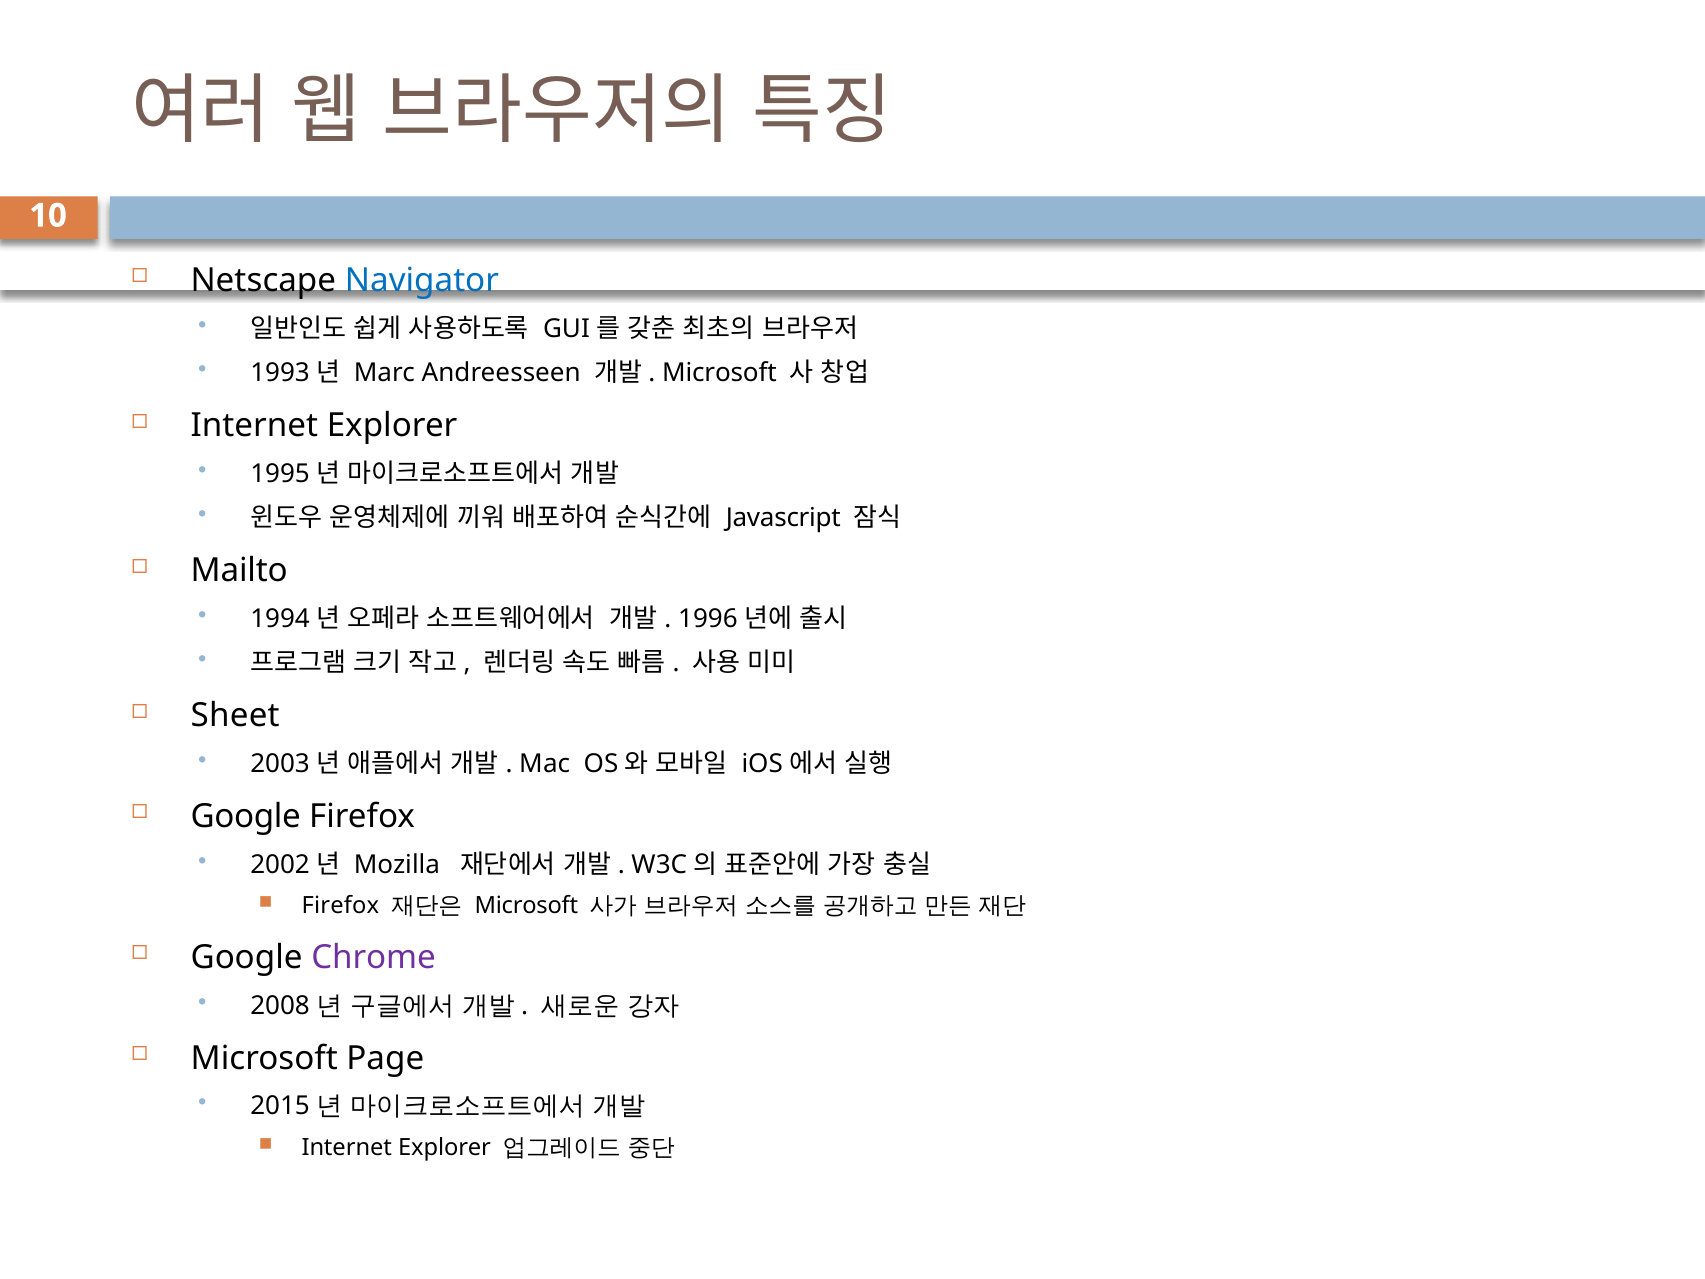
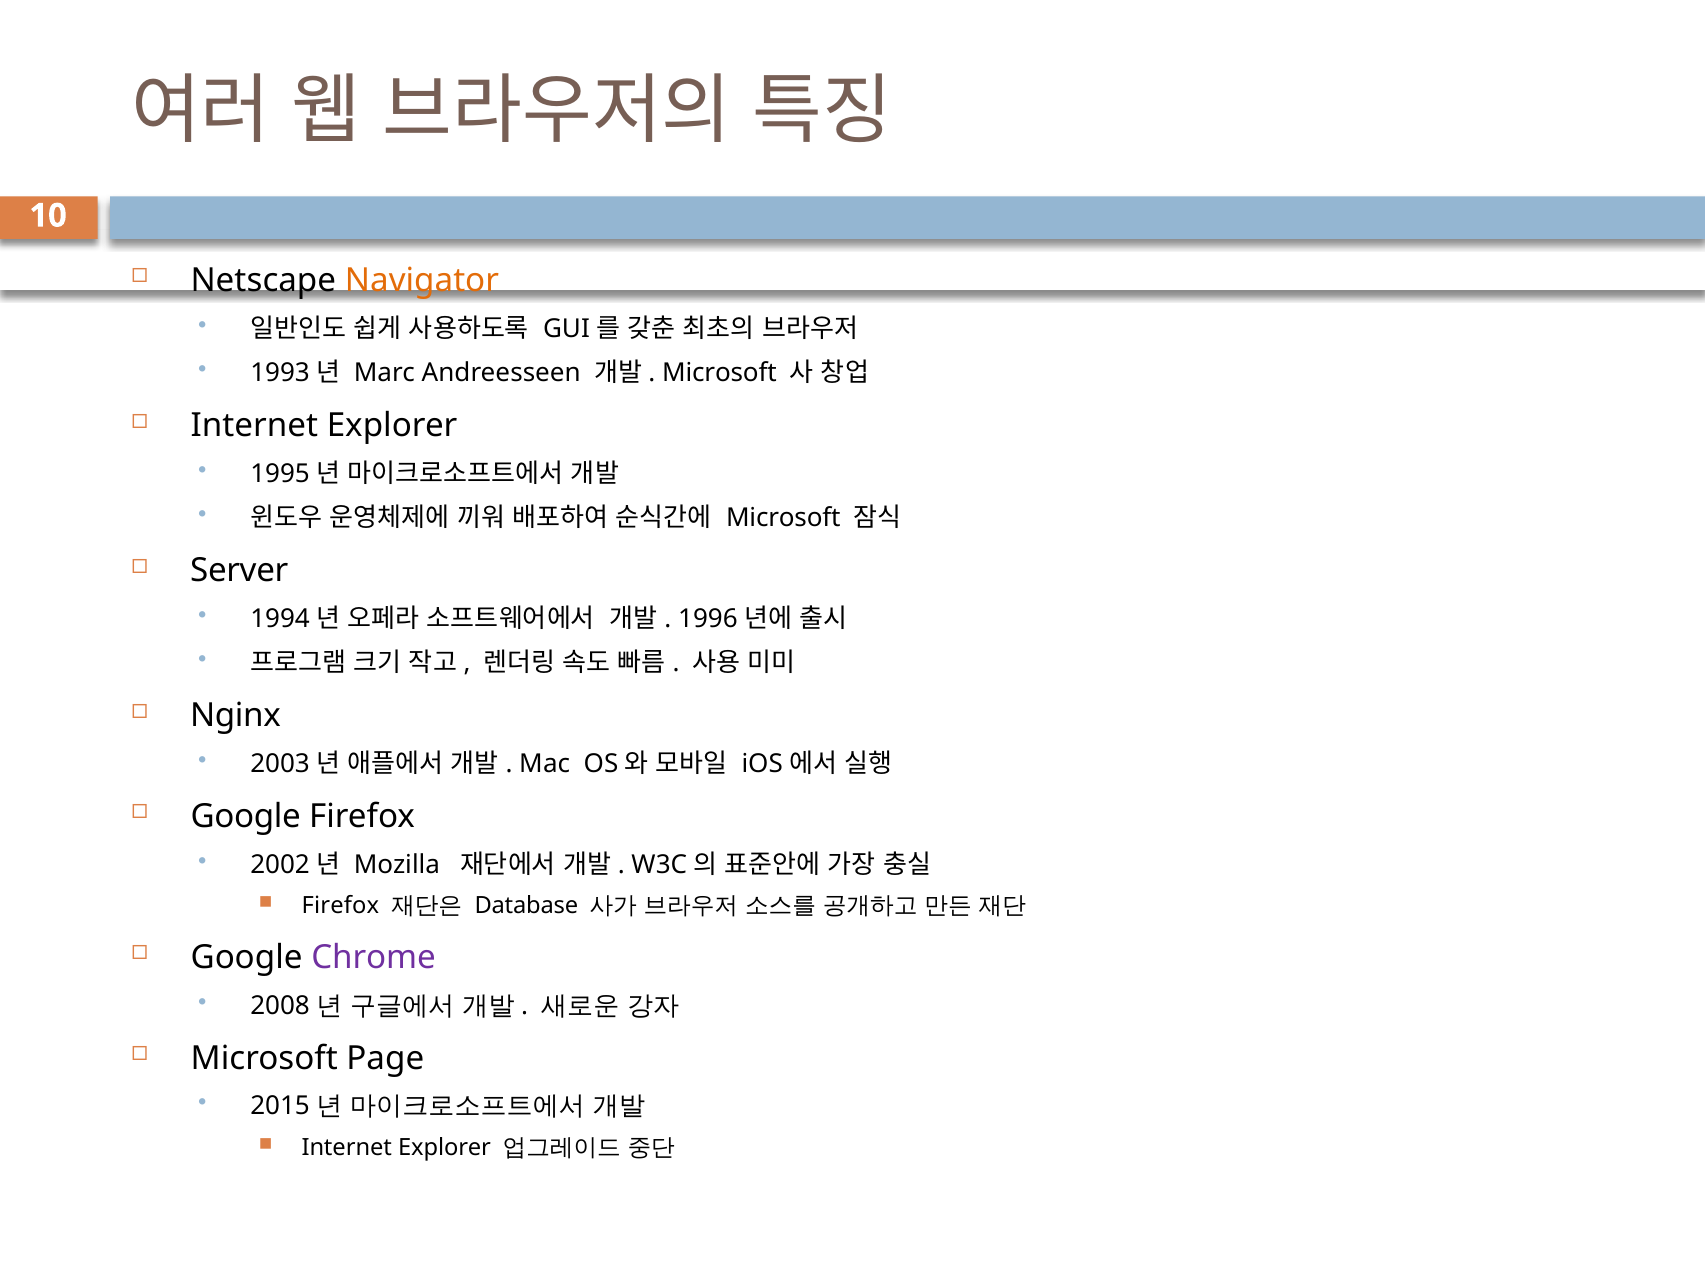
Navigator colour: blue -> orange
Javascript at (783, 518): Javascript -> Microsoft
Mailto: Mailto -> Server
Sheet: Sheet -> Nginx
Microsoft at (526, 906): Microsoft -> Database
